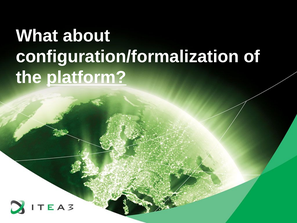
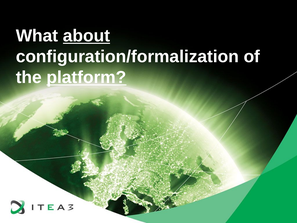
about underline: none -> present
